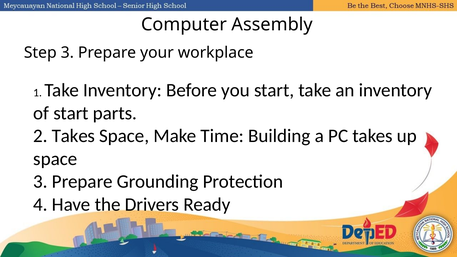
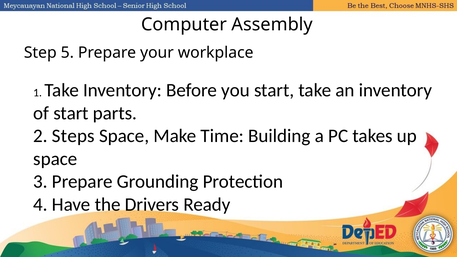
Step 3: 3 -> 5
2 Takes: Takes -> Steps
